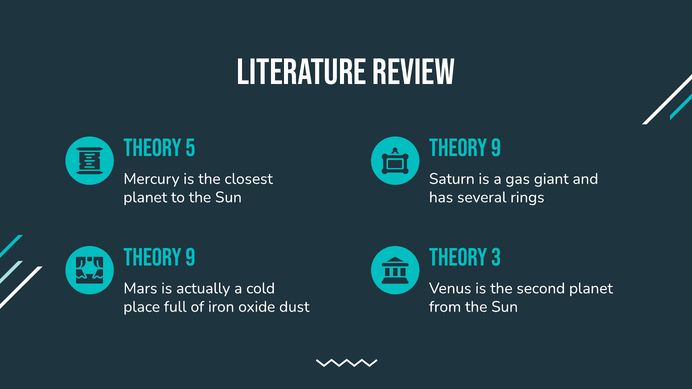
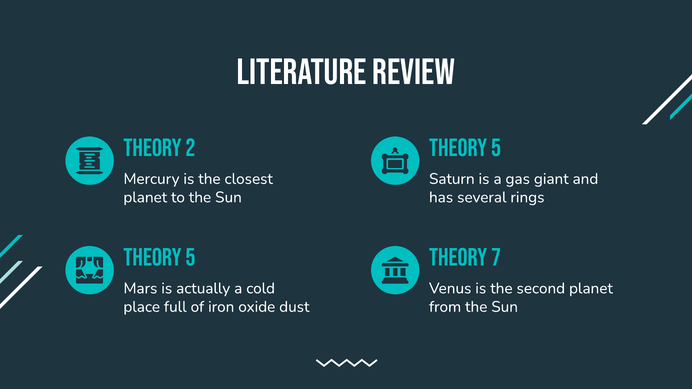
5: 5 -> 2
9 at (496, 148): 9 -> 5
9 at (190, 258): 9 -> 5
3: 3 -> 7
